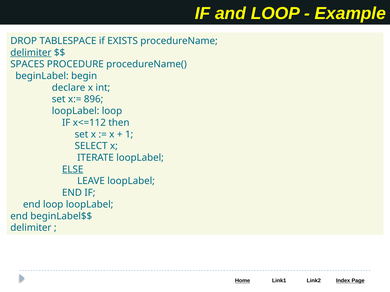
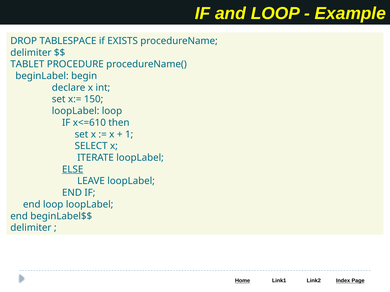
delimiter at (31, 53) underline: present -> none
SPACES: SPACES -> TABLET
896: 896 -> 150
x<=112: x<=112 -> x<=610
